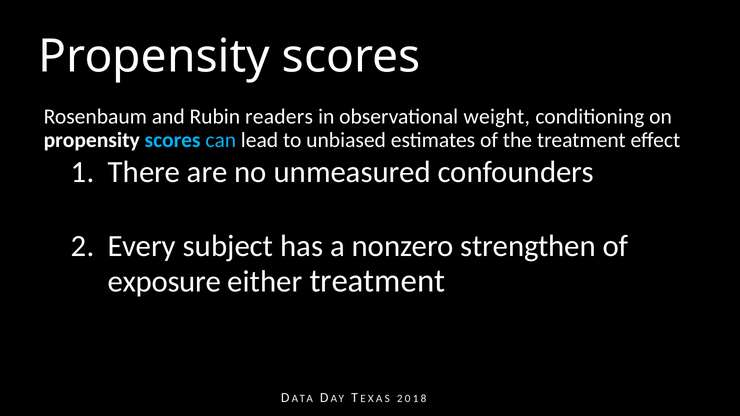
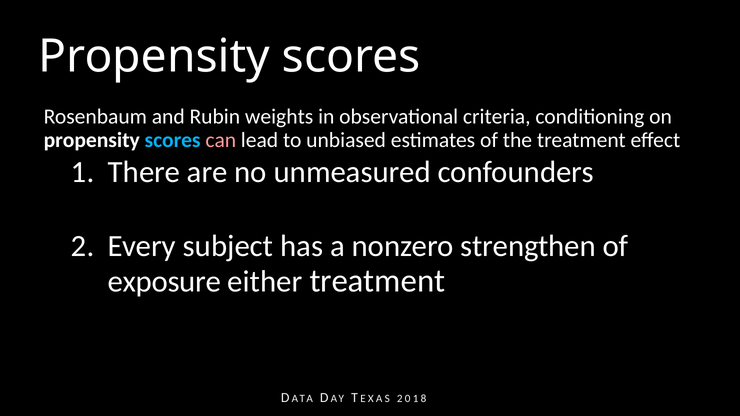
readers: readers -> weights
weight: weight -> criteria
can colour: light blue -> pink
